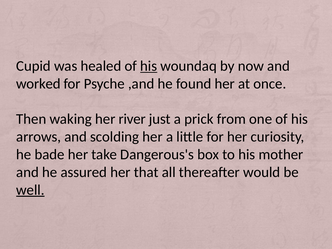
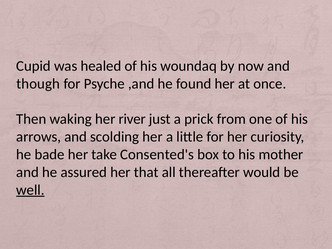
his at (149, 66) underline: present -> none
worked: worked -> though
Dangerous's: Dangerous's -> Consented's
